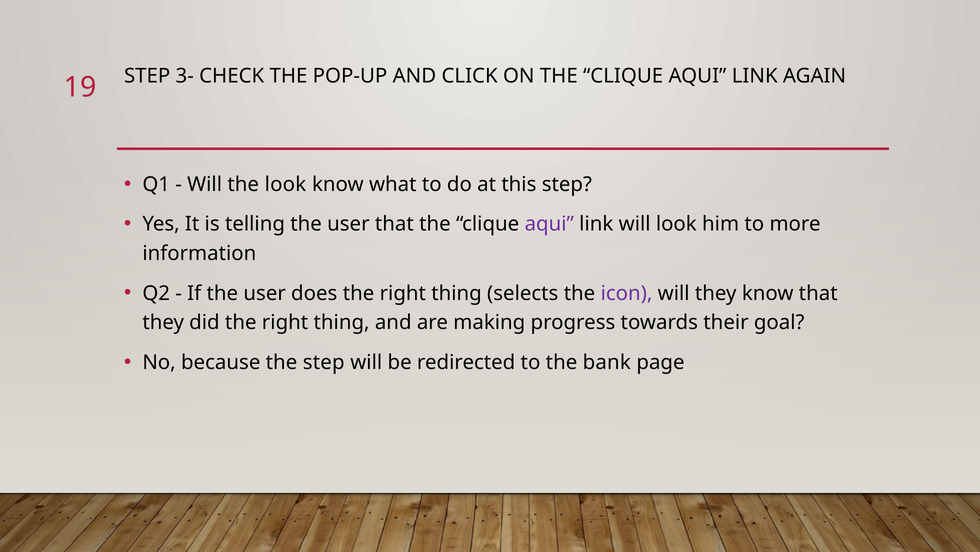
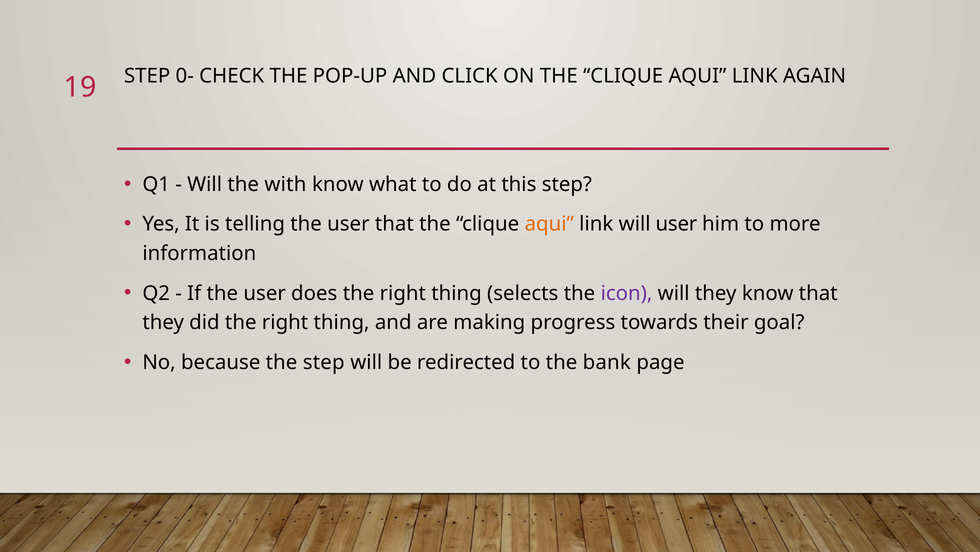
3-: 3- -> 0-
the look: look -> with
aqui at (549, 224) colour: purple -> orange
will look: look -> user
